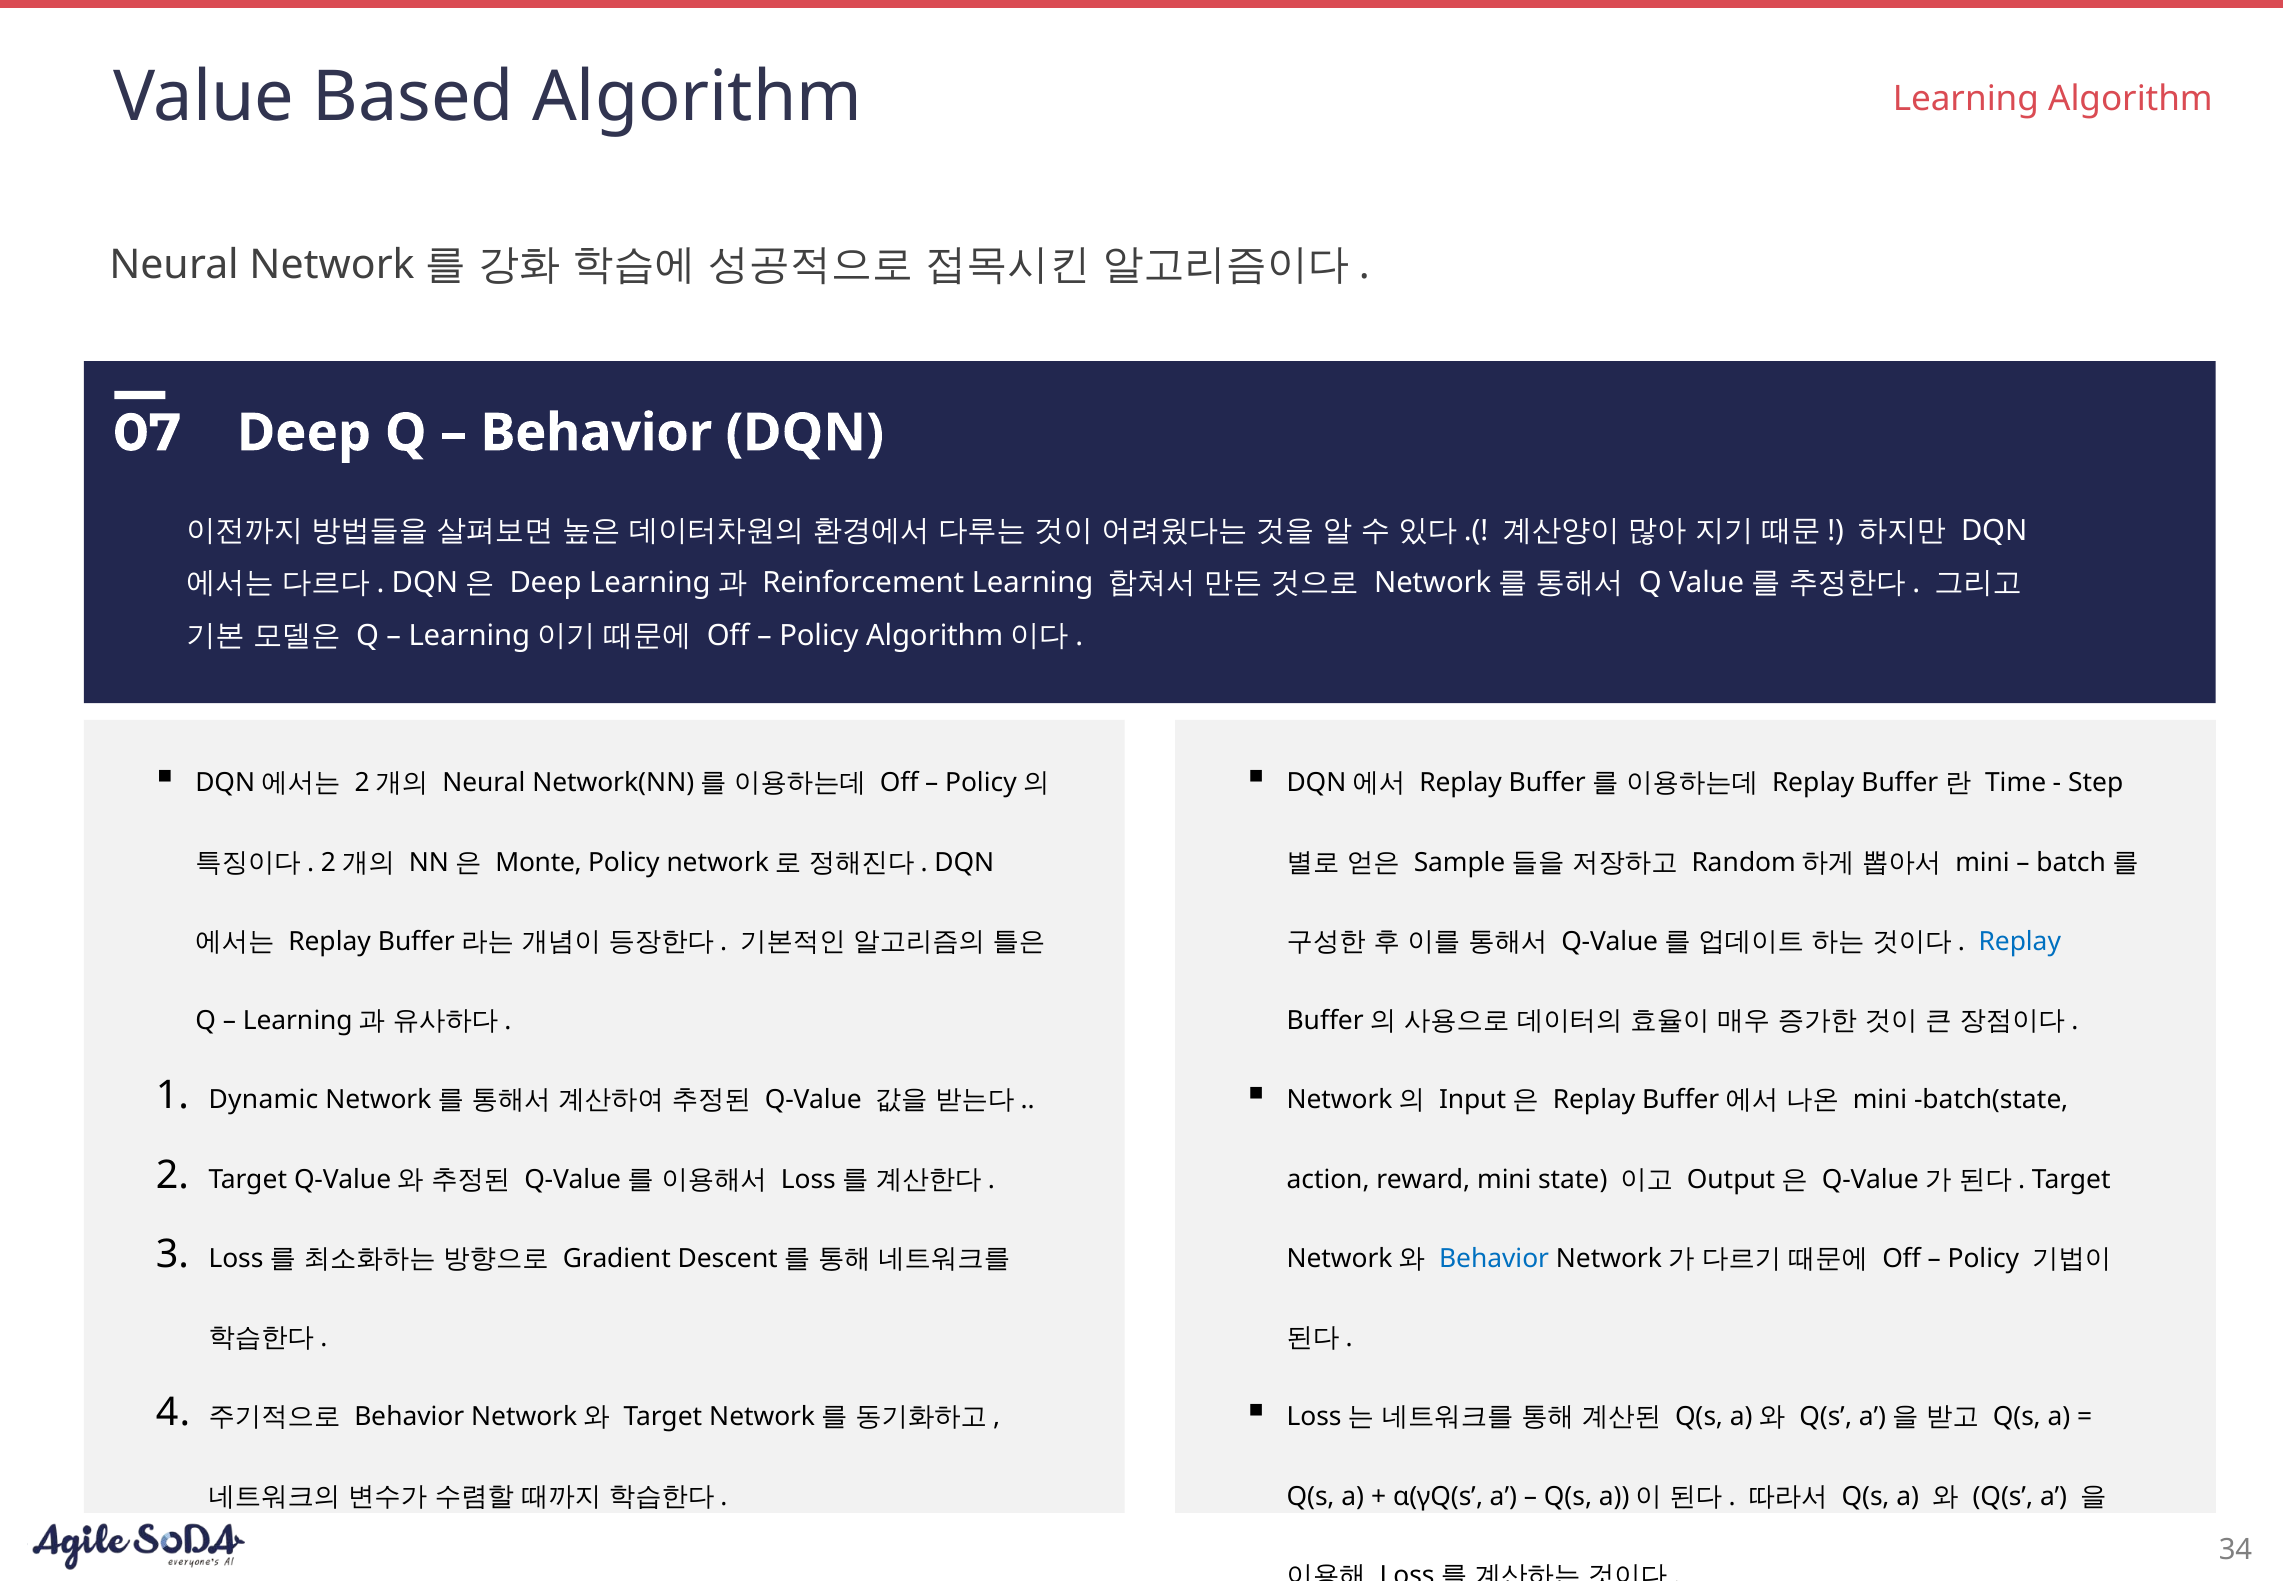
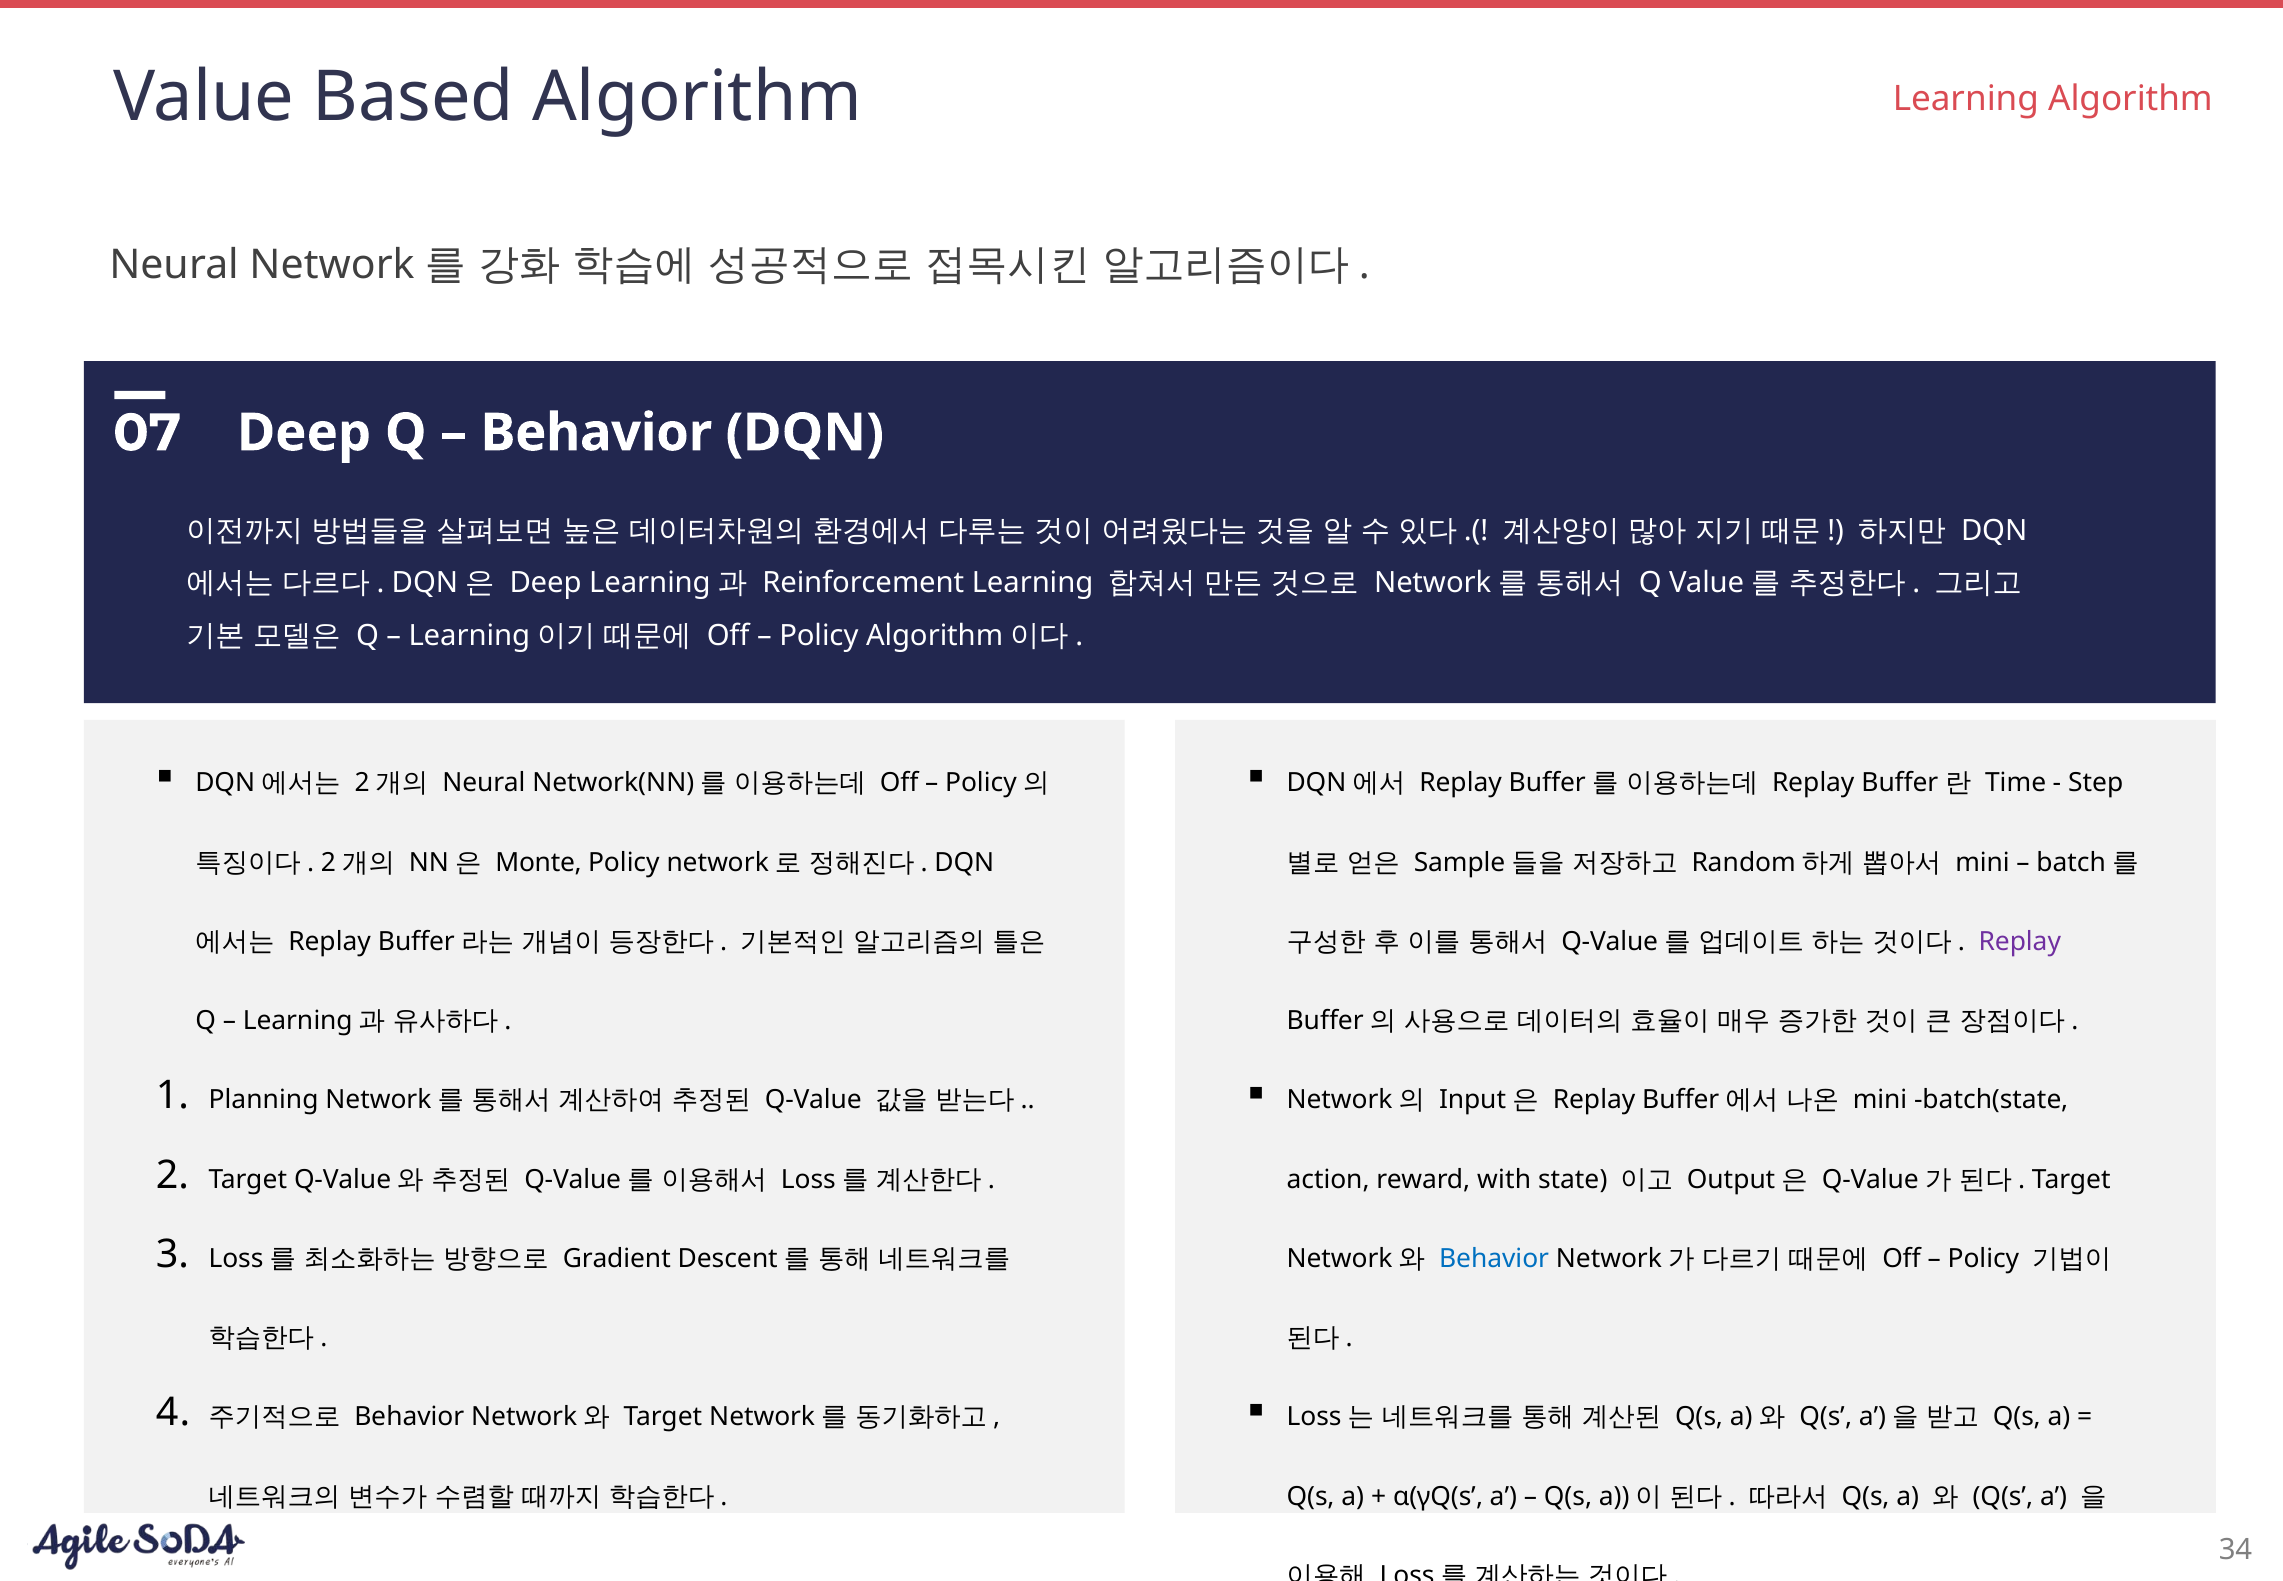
Replay at (2020, 941) colour: blue -> purple
Dynamic: Dynamic -> Planning
reward mini: mini -> with
